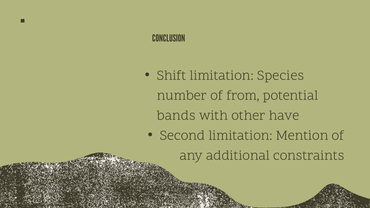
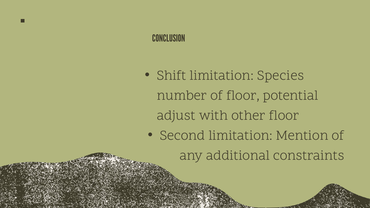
of from: from -> floor
bands: bands -> adjust
other have: have -> floor
